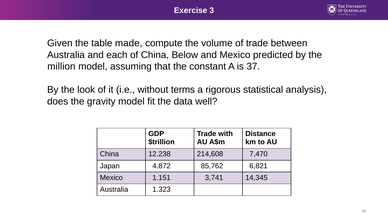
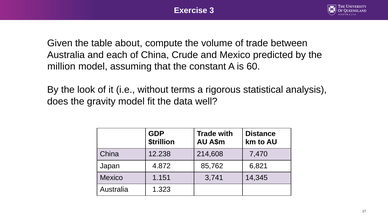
made: made -> about
Below: Below -> Crude
37: 37 -> 60
